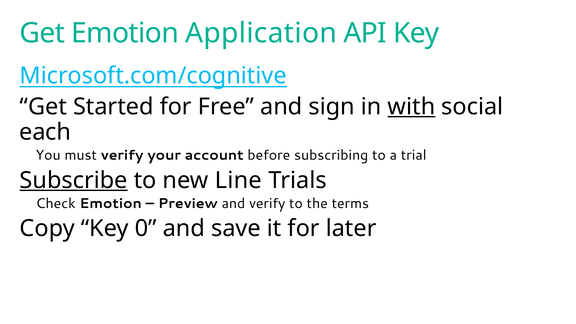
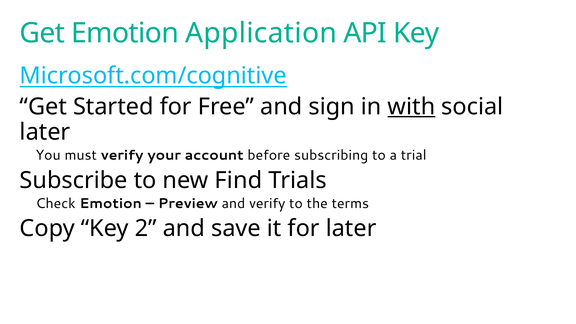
each at (45, 132): each -> later
Subscribe underline: present -> none
Line: Line -> Find
0: 0 -> 2
